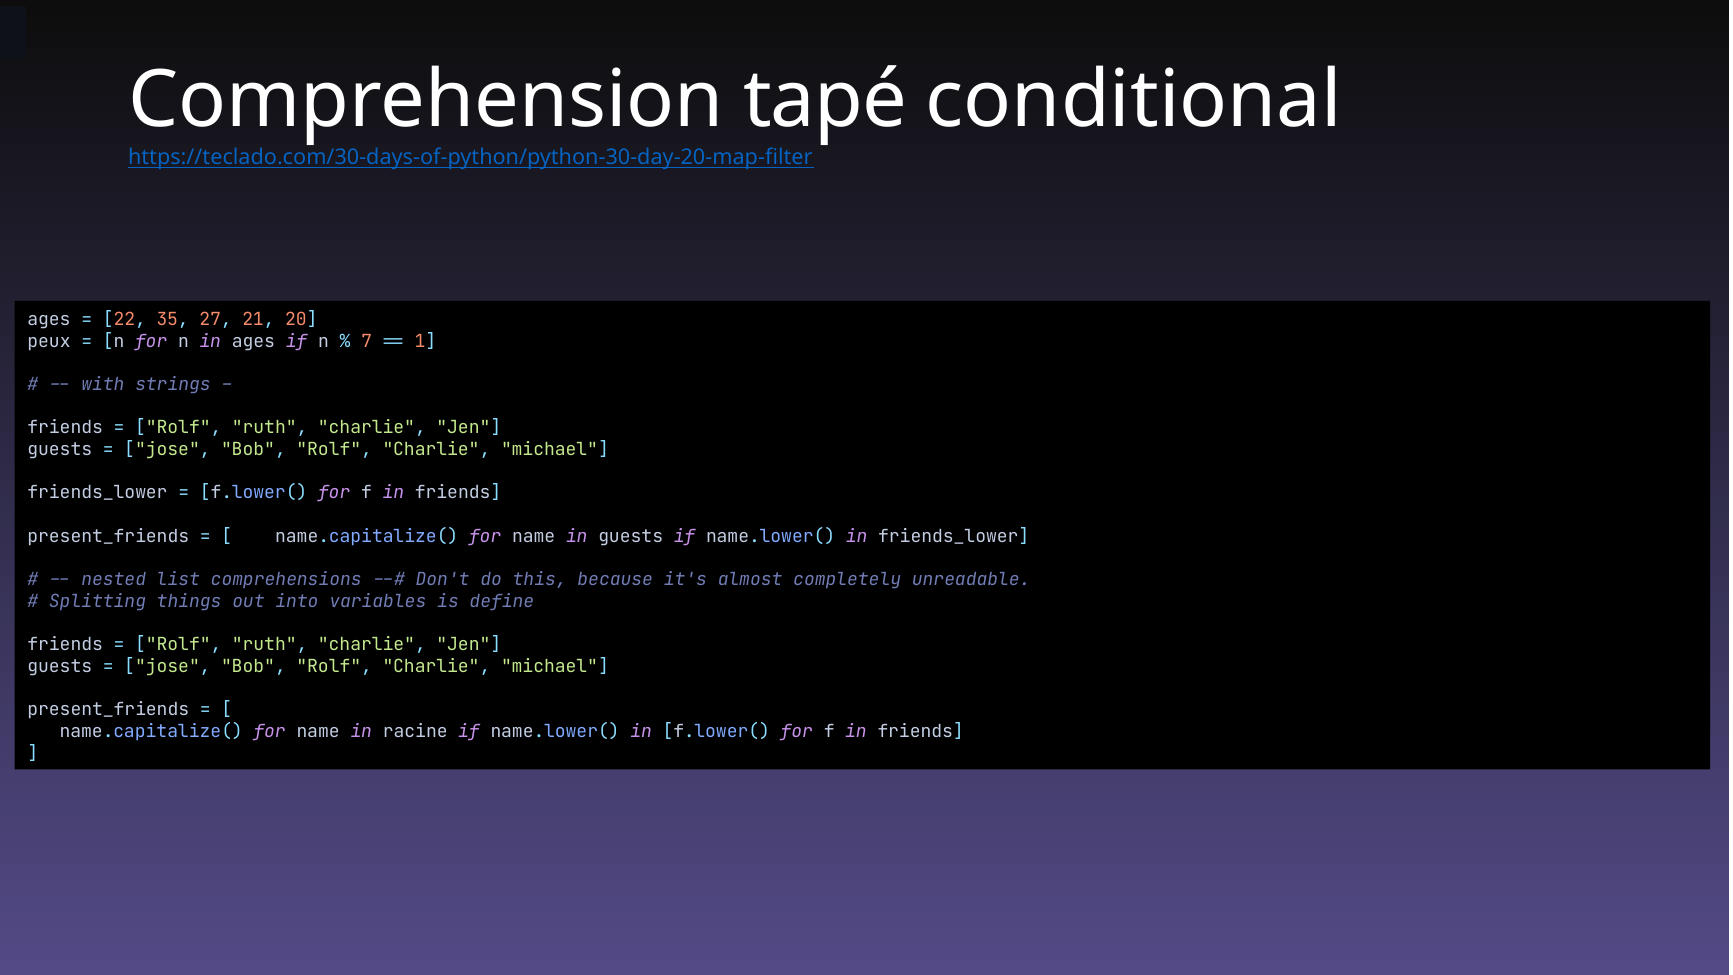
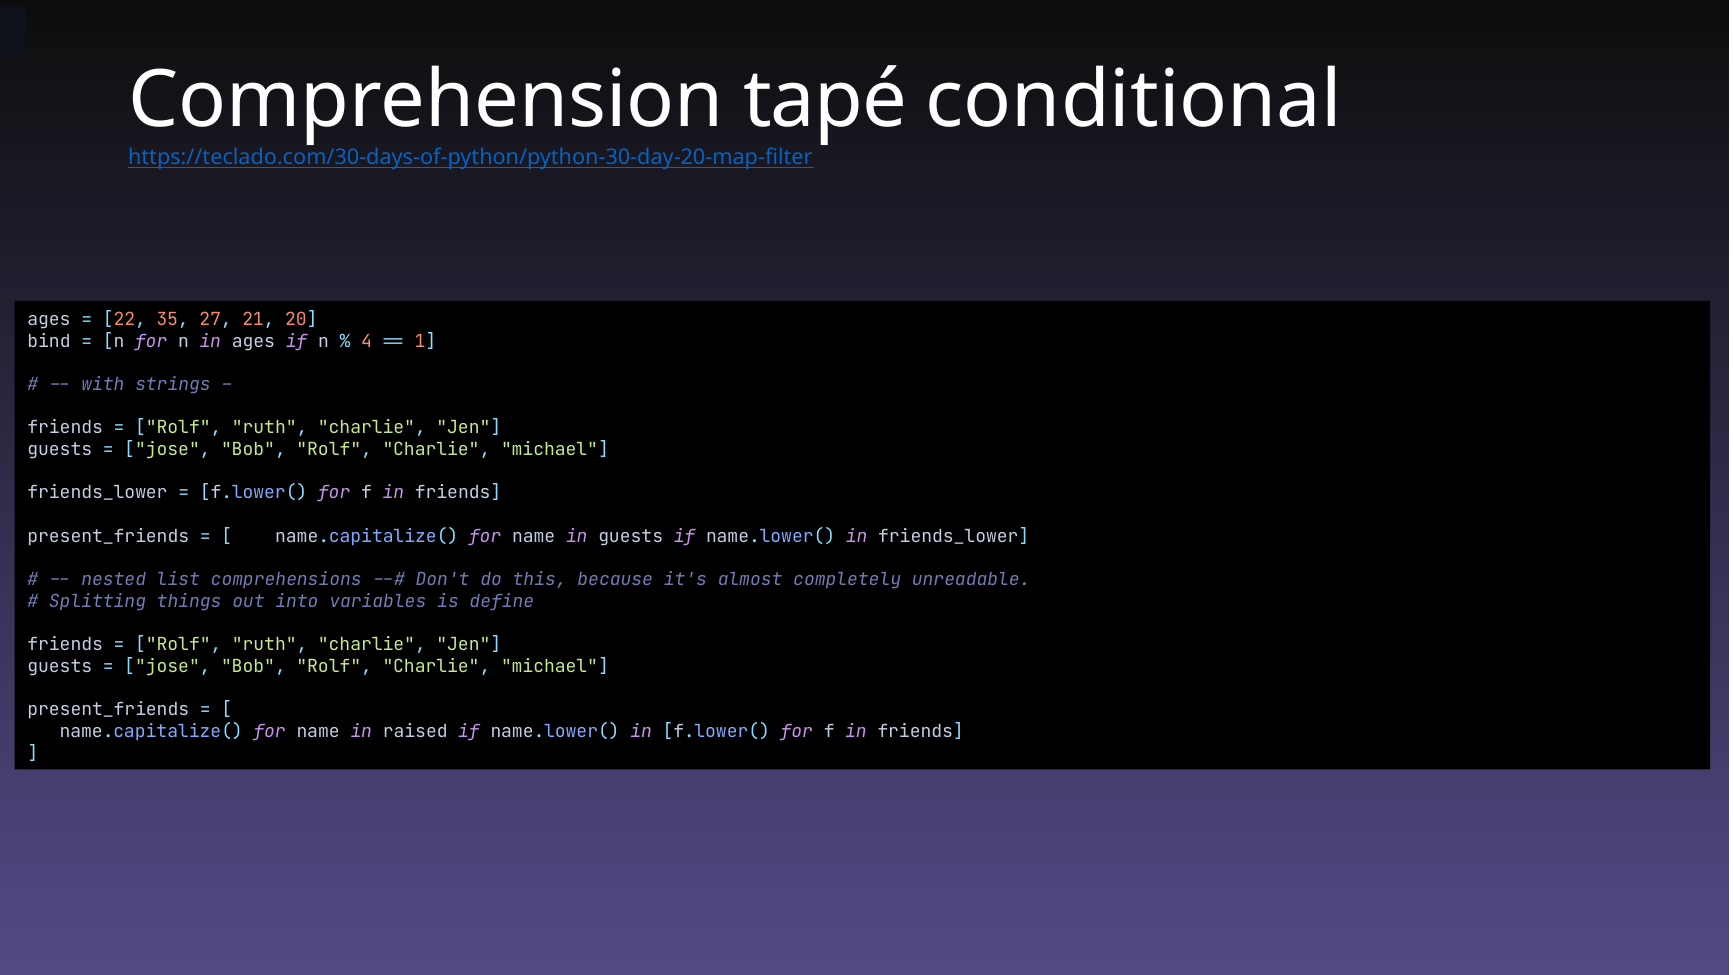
peux: peux -> bind
7: 7 -> 4
racine: racine -> raised
